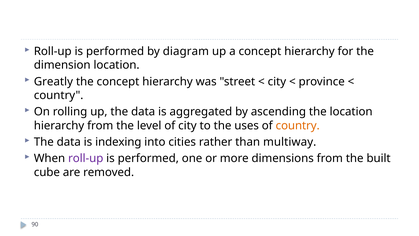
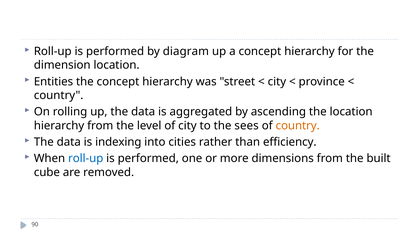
Greatly: Greatly -> Entities
uses: uses -> sees
multiway: multiway -> efficiency
roll-up at (86, 158) colour: purple -> blue
